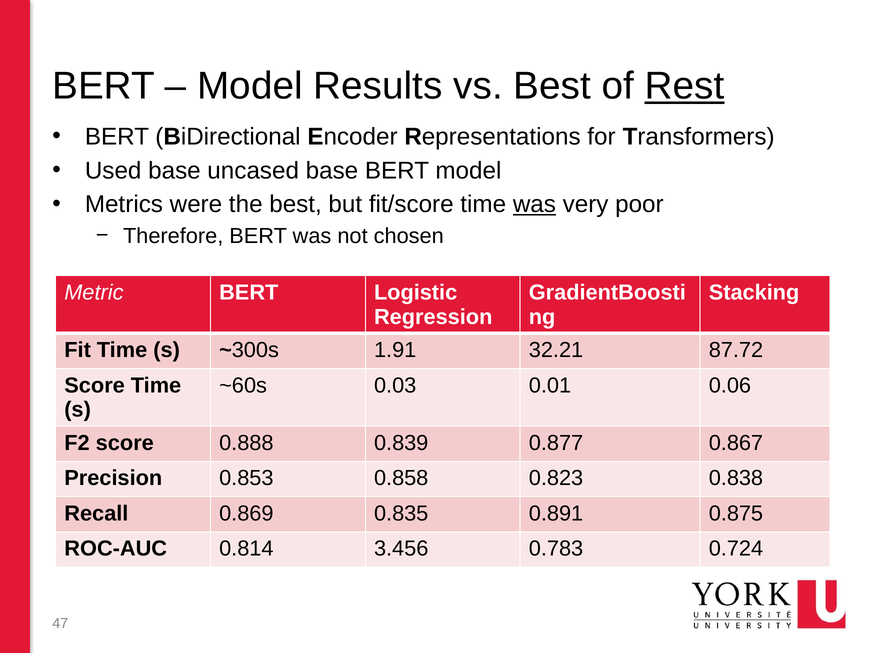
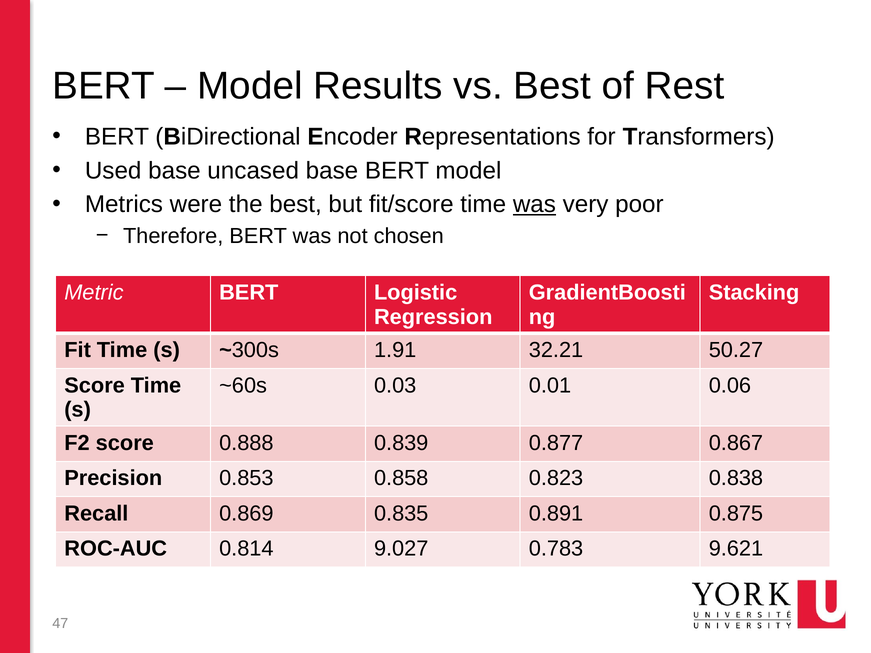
Rest underline: present -> none
87.72: 87.72 -> 50.27
3.456: 3.456 -> 9.027
0.724: 0.724 -> 9.621
